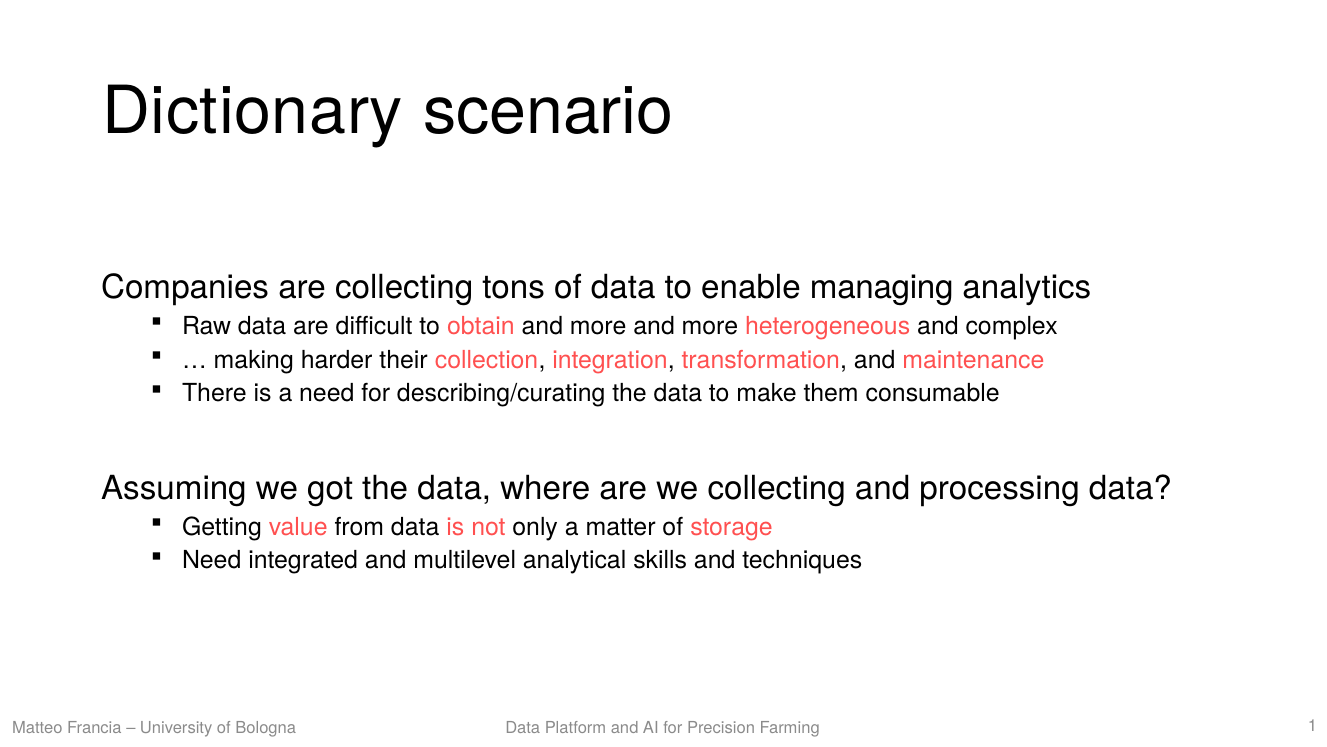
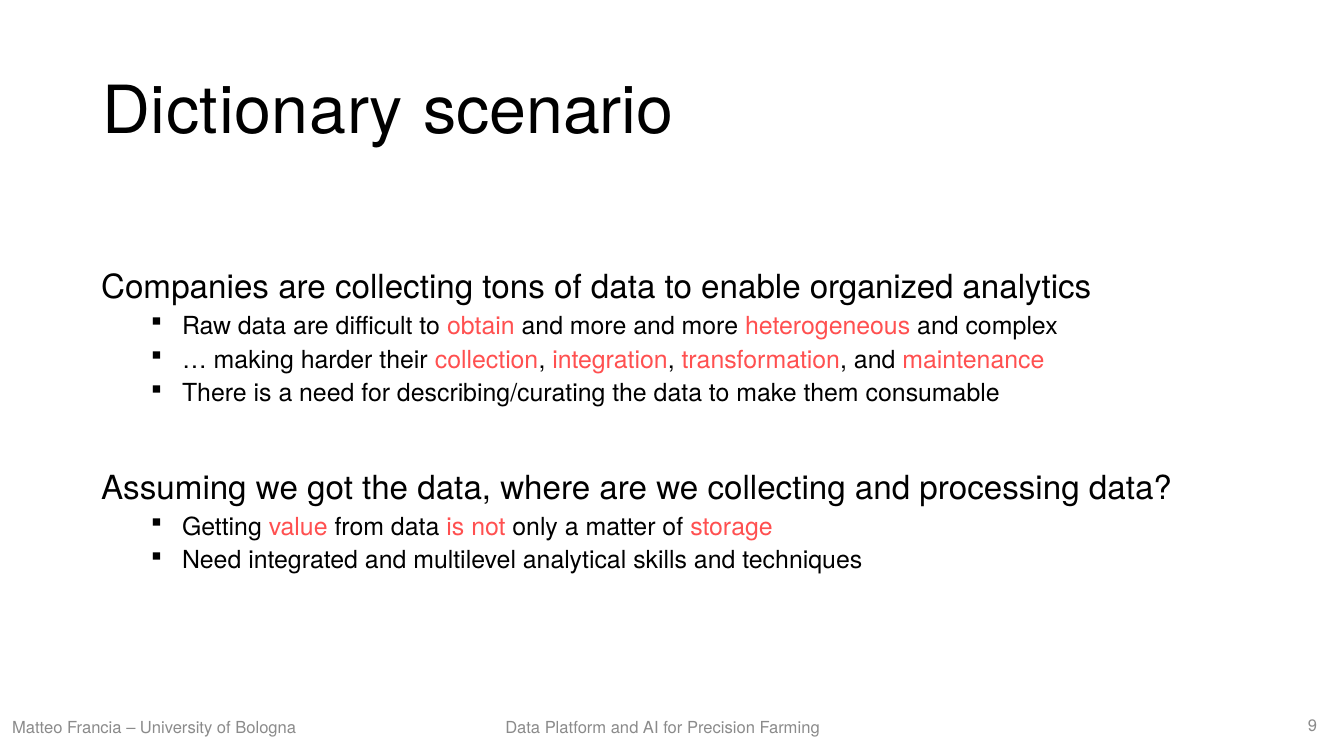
managing: managing -> organized
1: 1 -> 9
